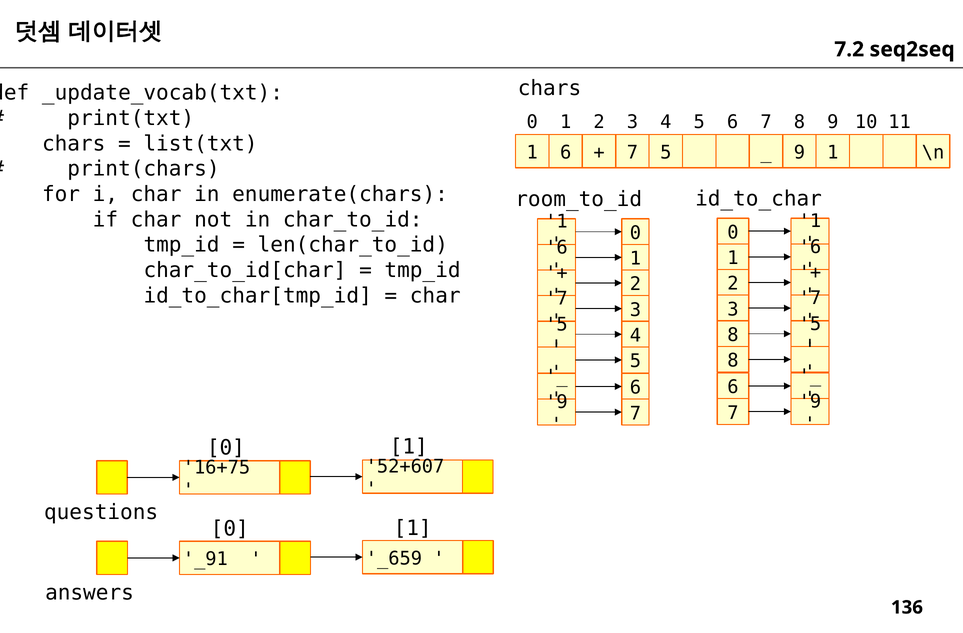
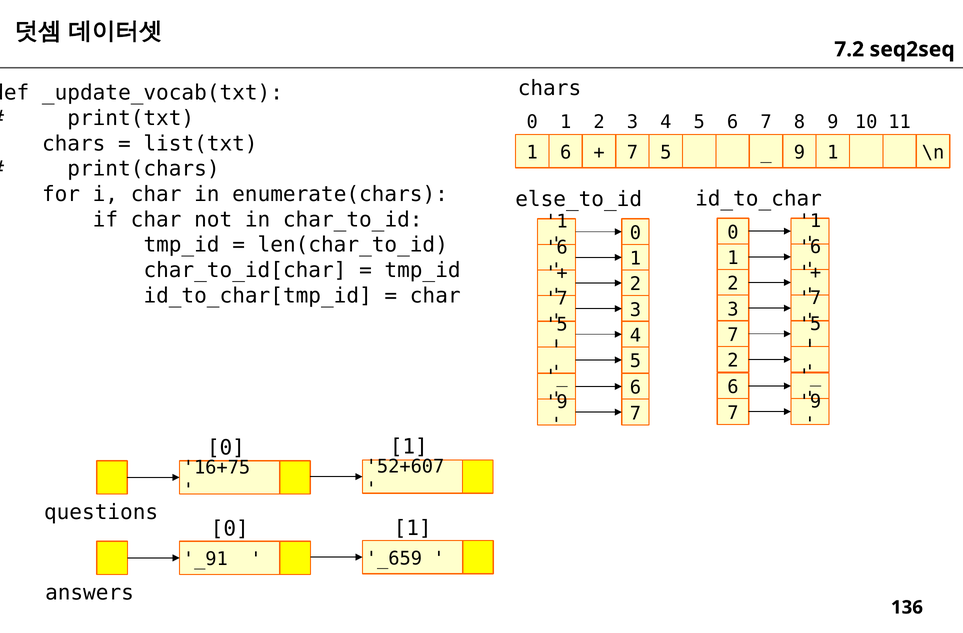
room_to_id: room_to_id -> else_to_id
4 8: 8 -> 7
5 8: 8 -> 2
